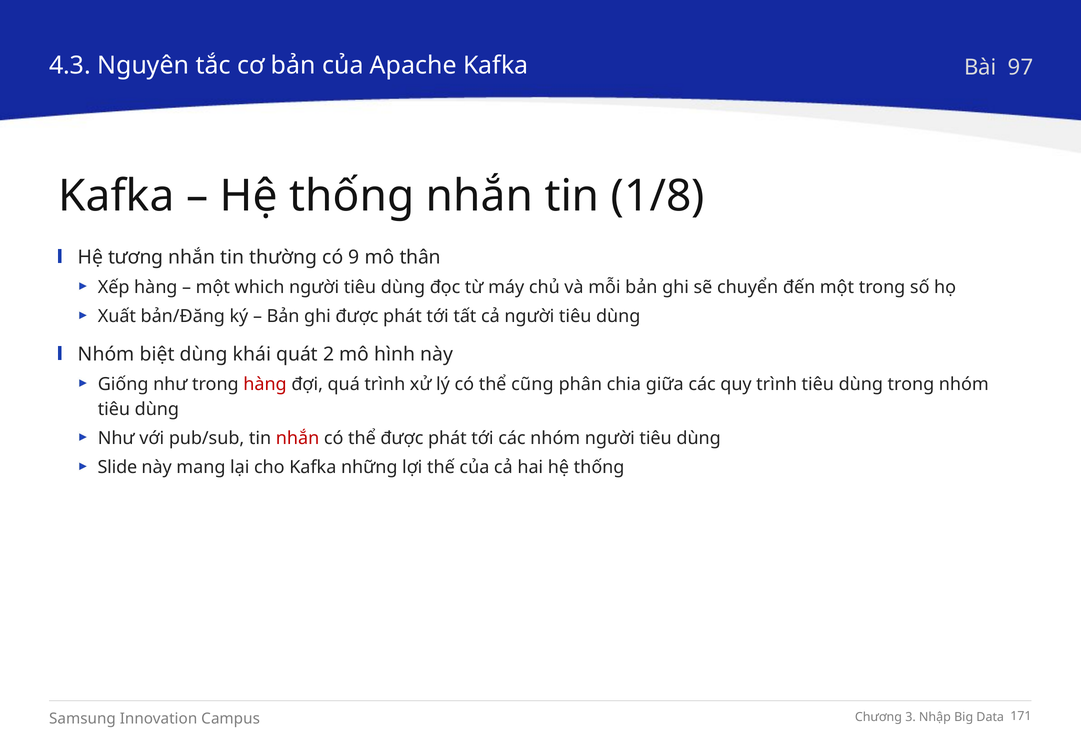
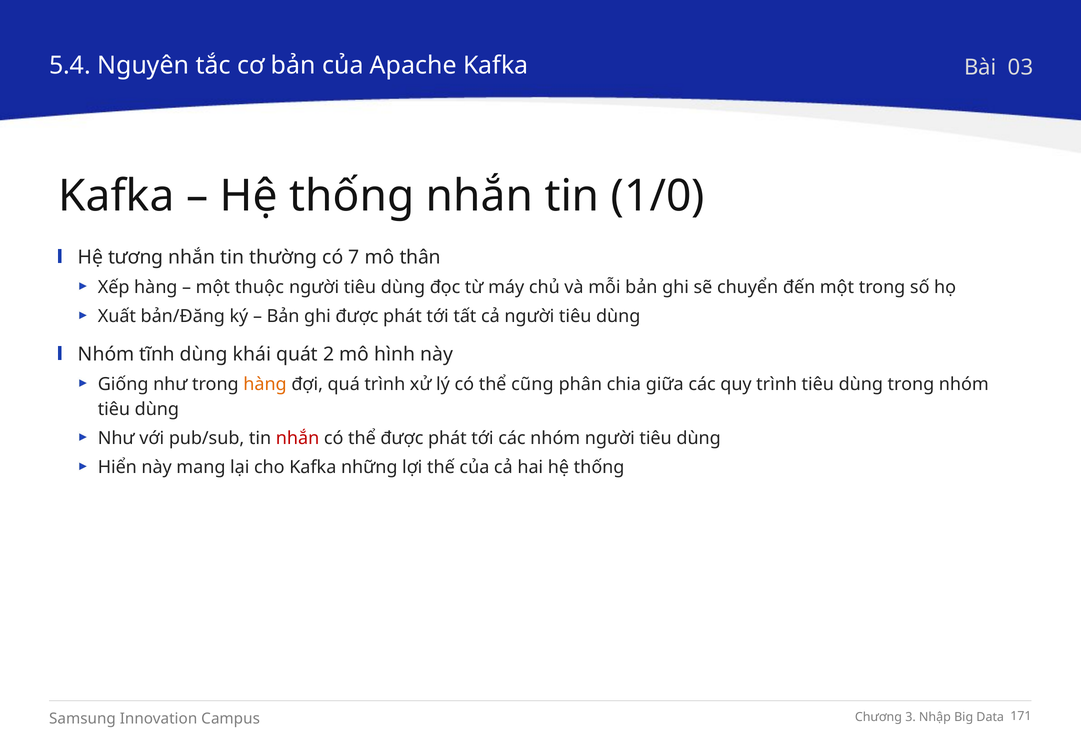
4.3: 4.3 -> 5.4
97: 97 -> 03
1/8: 1/8 -> 1/0
9: 9 -> 7
which: which -> thuộc
biệt: biệt -> tĩnh
hàng at (265, 385) colour: red -> orange
Slide: Slide -> Hiển
